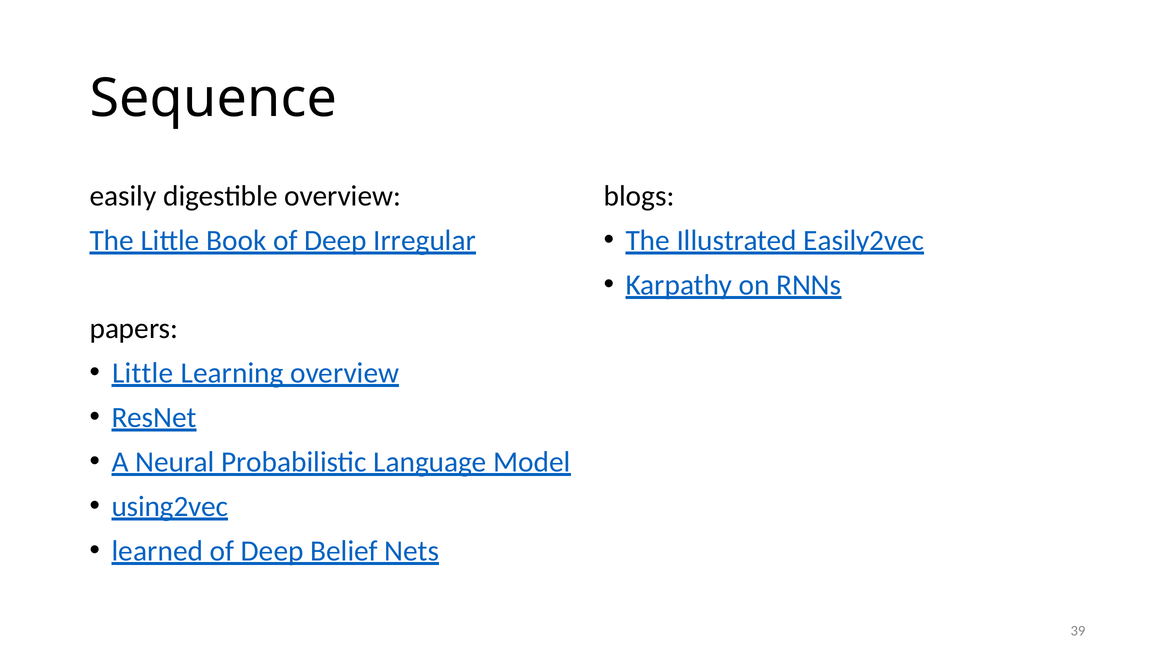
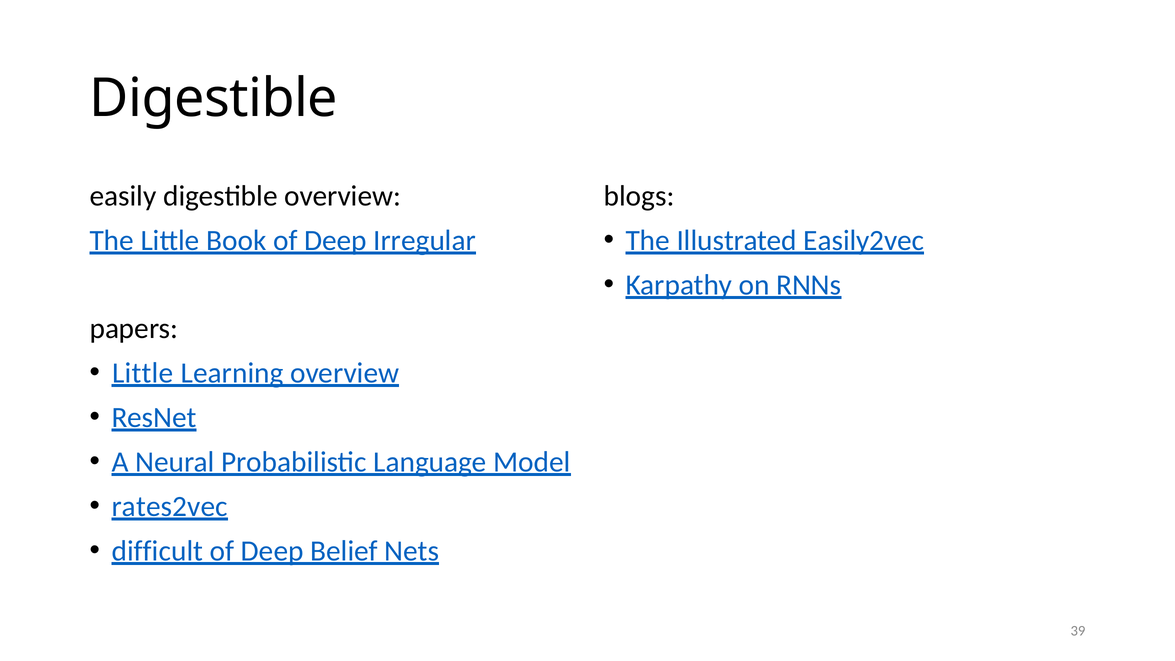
Sequence at (213, 99): Sequence -> Digestible
using2vec: using2vec -> rates2vec
learned: learned -> difficult
